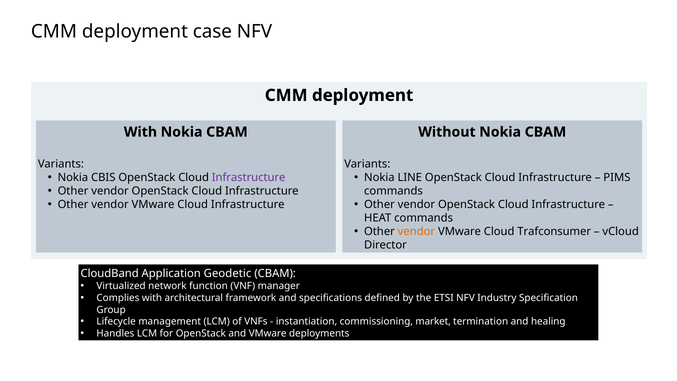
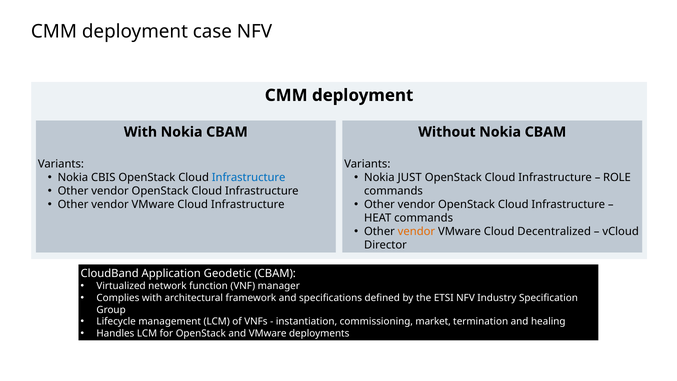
Infrastructure at (249, 177) colour: purple -> blue
LINE: LINE -> JUST
PIMS: PIMS -> ROLE
Trafconsumer: Trafconsumer -> Decentralized
